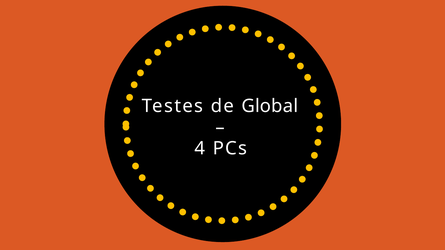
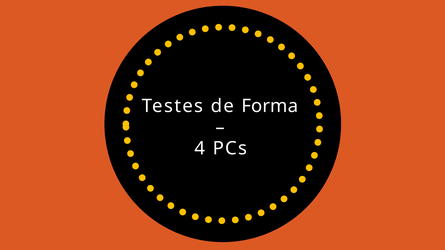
Global: Global -> Forma
